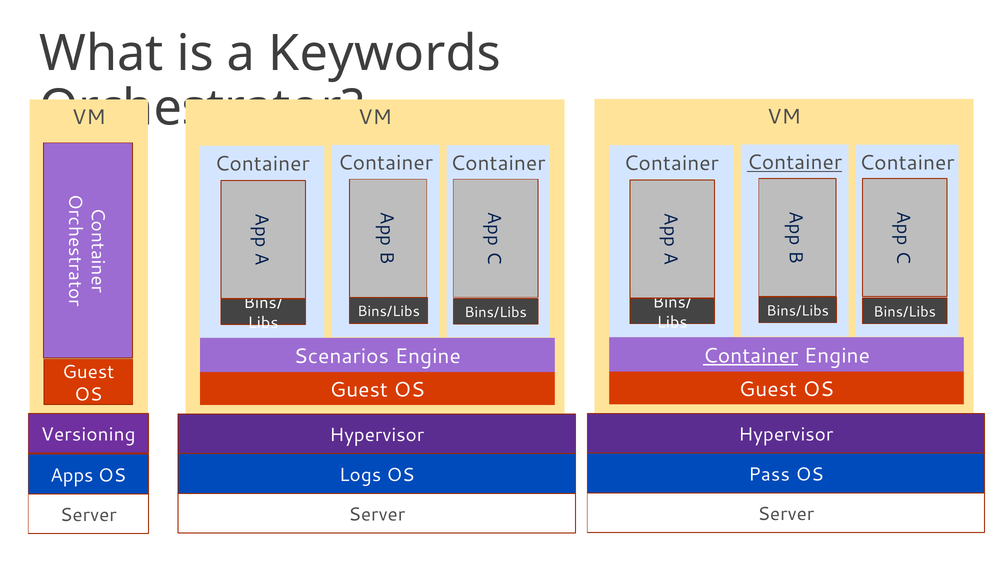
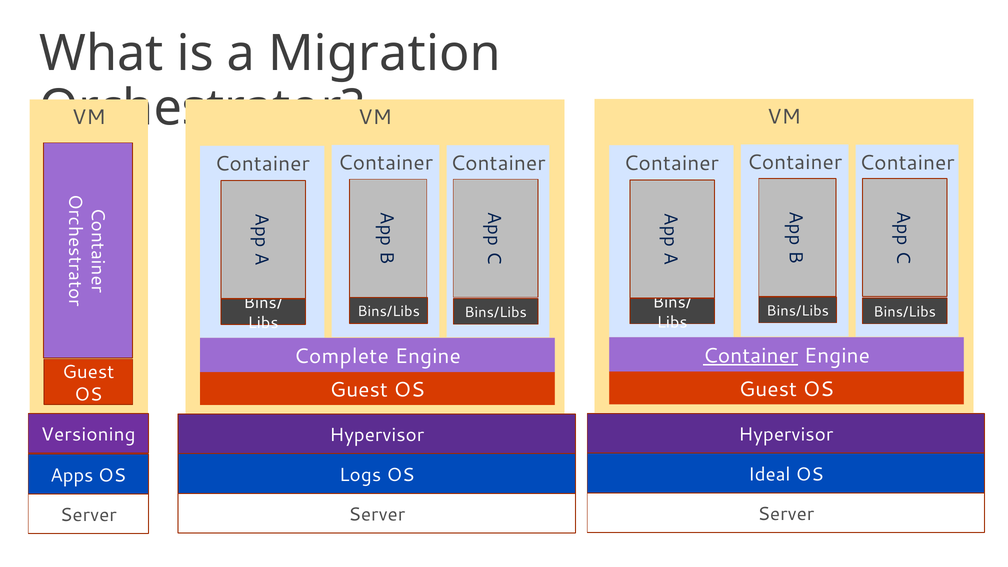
Keywords: Keywords -> Migration
Container at (794, 162) underline: present -> none
Scenarios: Scenarios -> Complete
Pass: Pass -> Ideal
